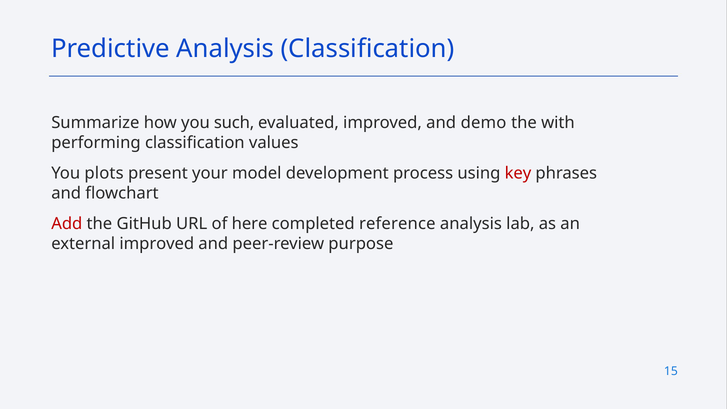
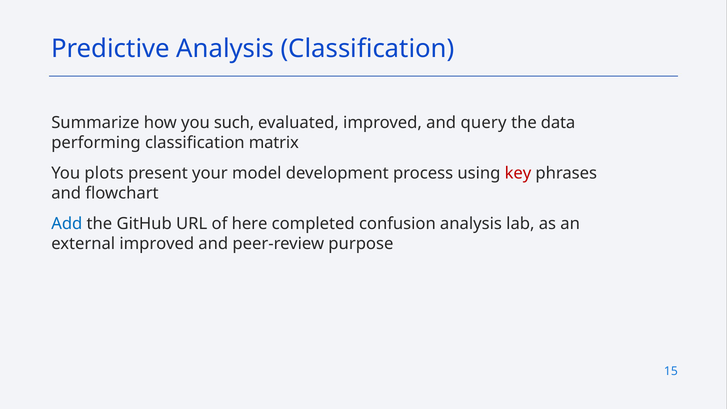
demo: demo -> query
with: with -> data
values: values -> matrix
Add colour: red -> blue
reference: reference -> confusion
